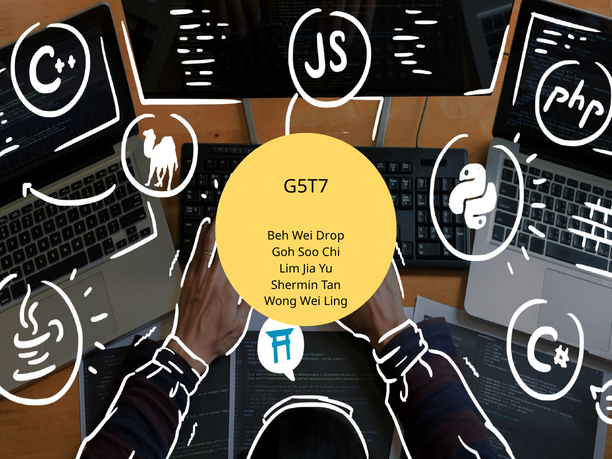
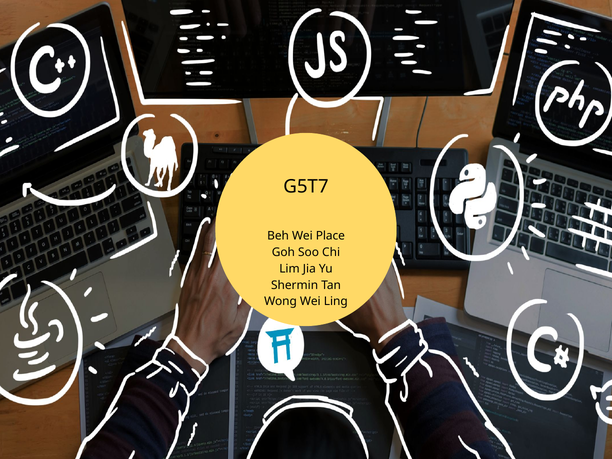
Drop: Drop -> Place
